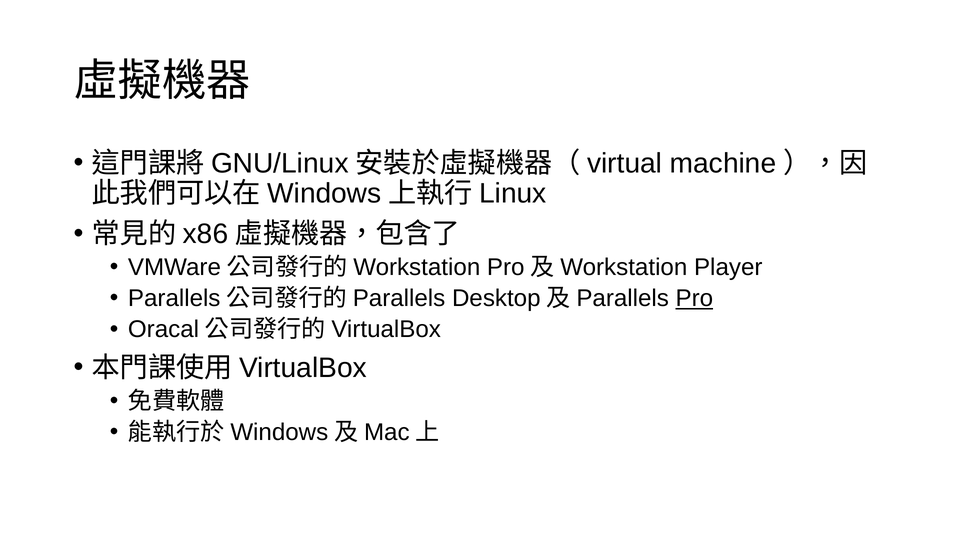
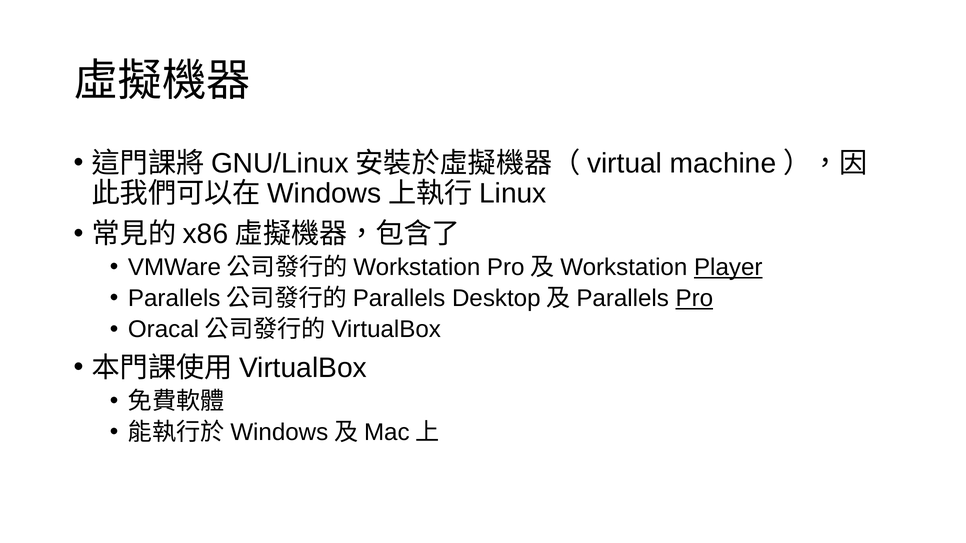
Player underline: none -> present
